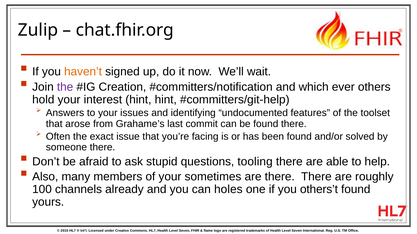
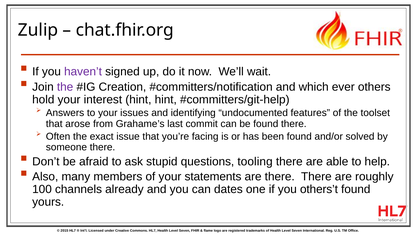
haven’t colour: orange -> purple
sometimes: sometimes -> statements
holes: holes -> dates
